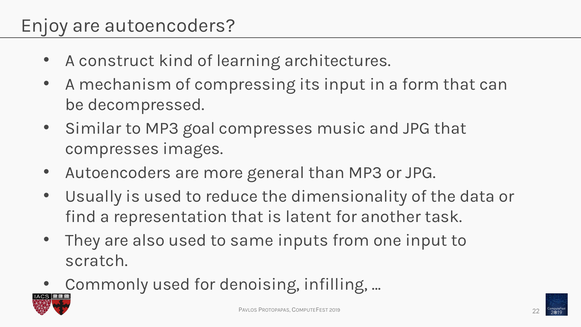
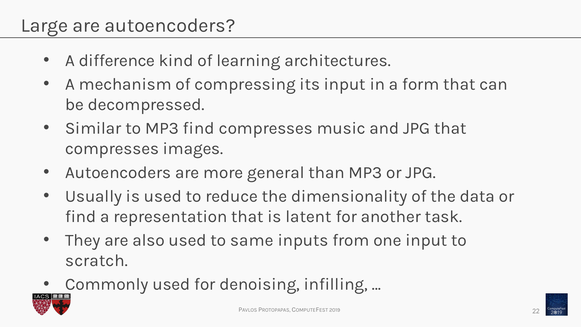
Enjoy: Enjoy -> Large
construct: construct -> difference
MP3 goal: goal -> find
